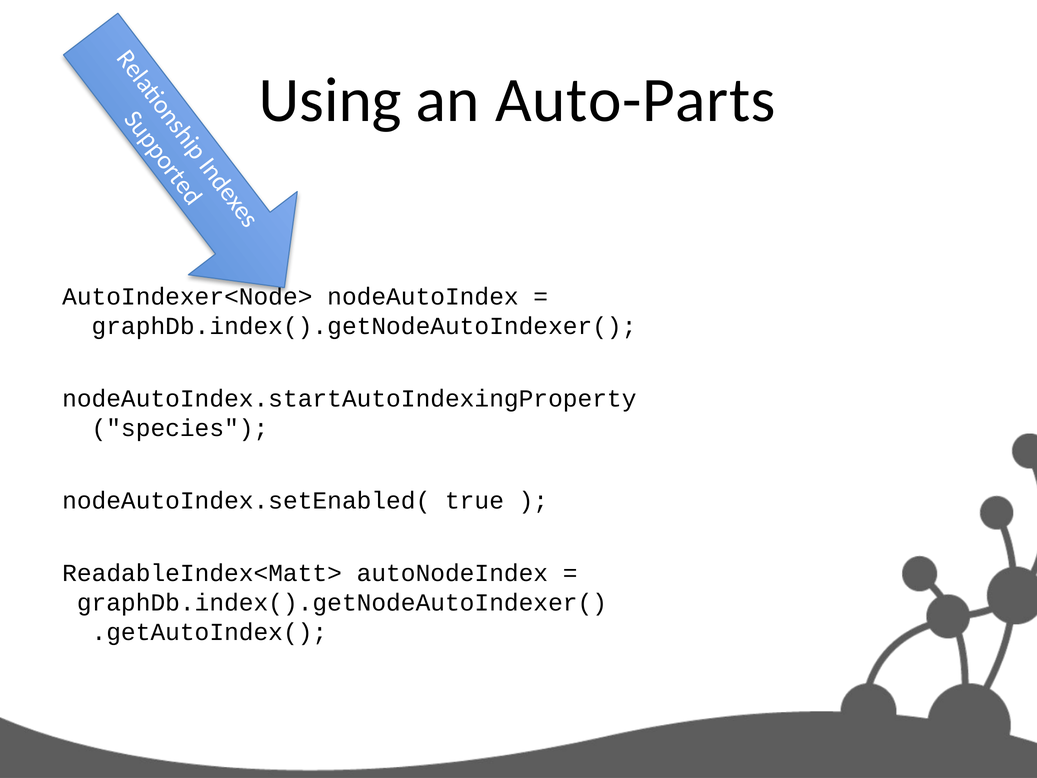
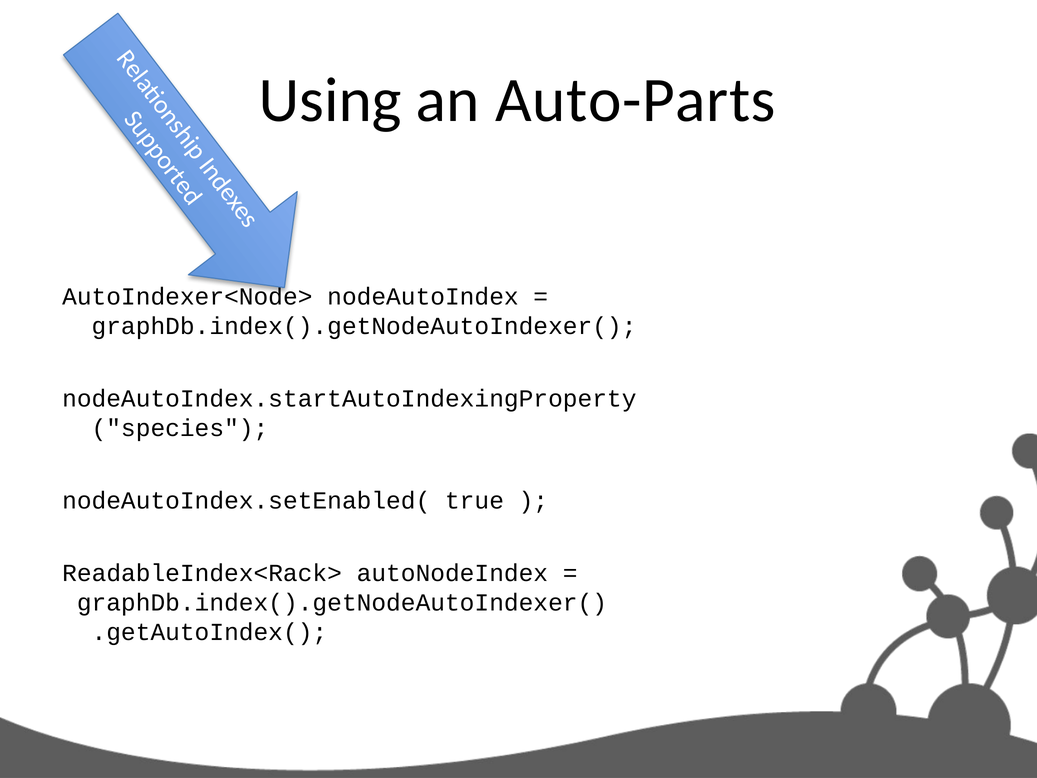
ReadableIndex<Matt>: ReadableIndex<Matt> -> ReadableIndex<Rack>
